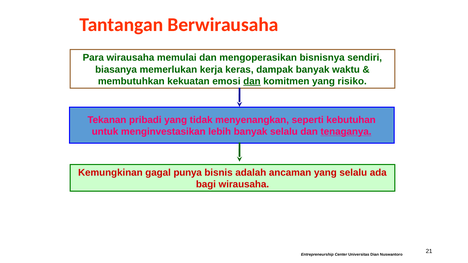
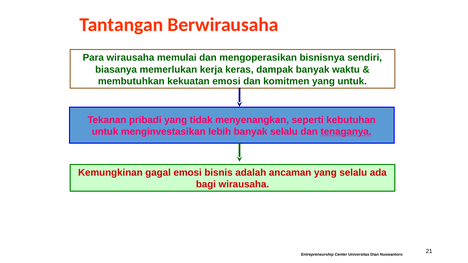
dan at (252, 81) underline: present -> none
yang risiko: risiko -> untuk
gagal punya: punya -> emosi
